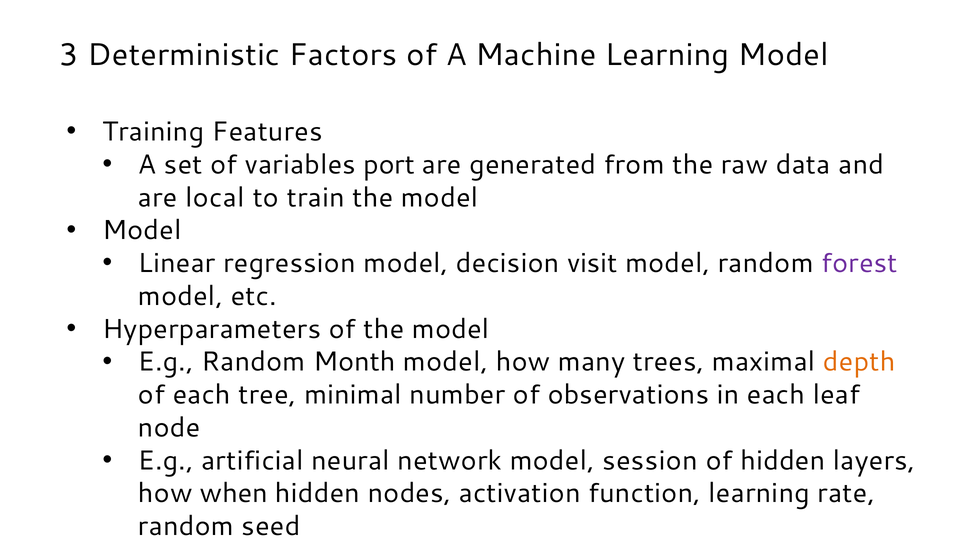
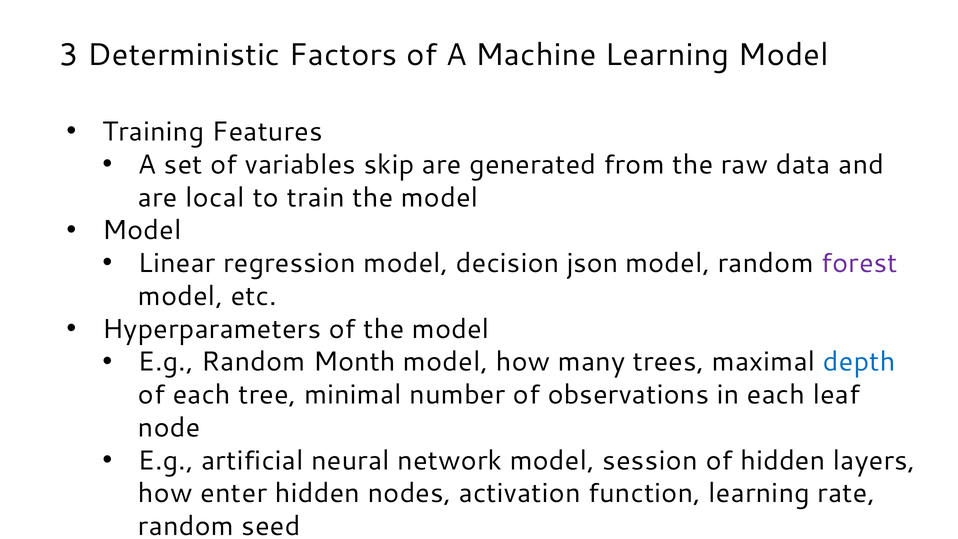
port: port -> skip
visit: visit -> json
depth colour: orange -> blue
when: when -> enter
